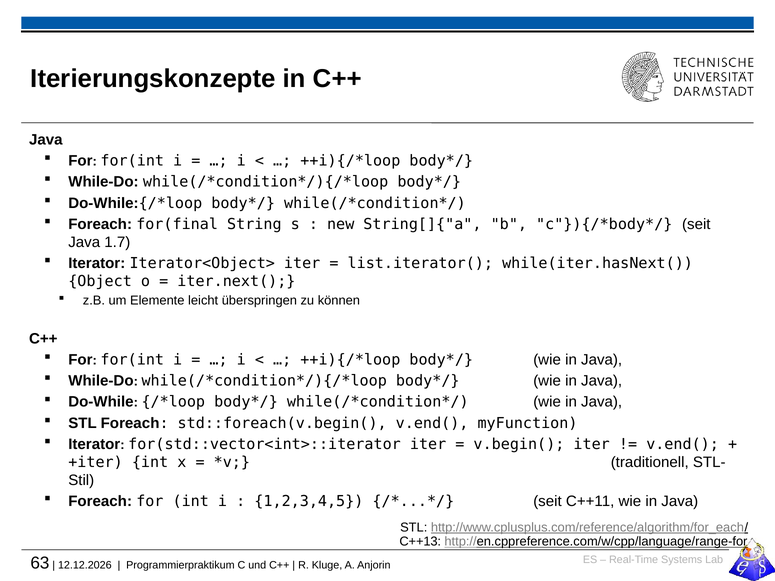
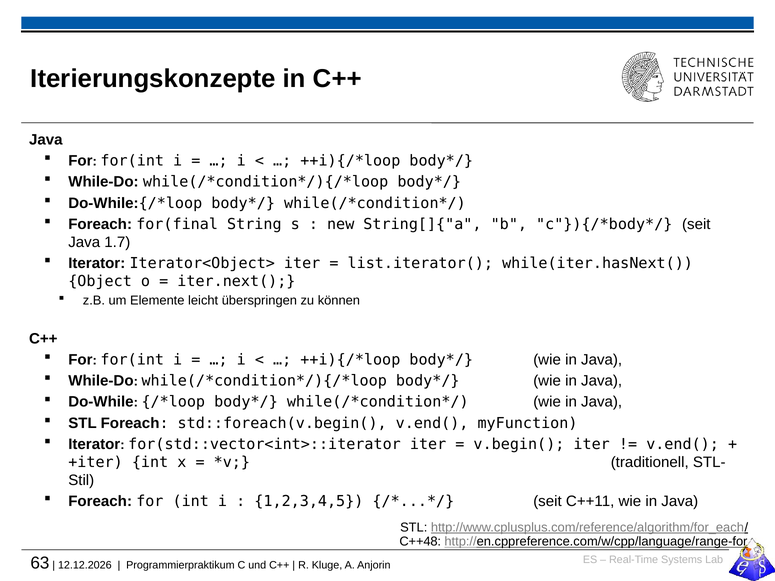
C++13: C++13 -> C++48
